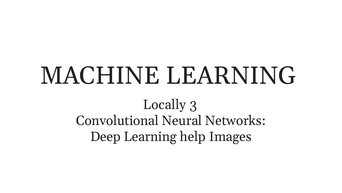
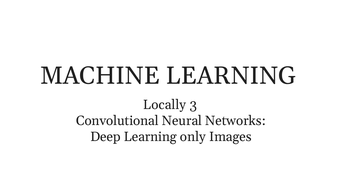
help: help -> only
